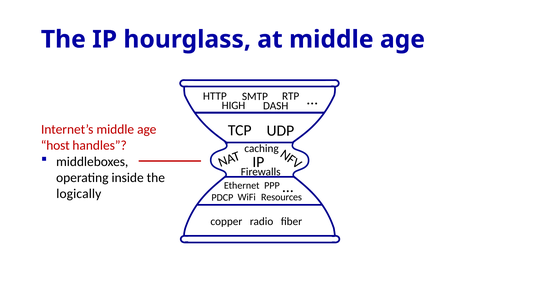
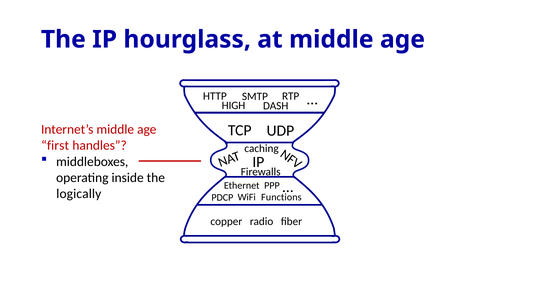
host: host -> first
Resources: Resources -> Functions
